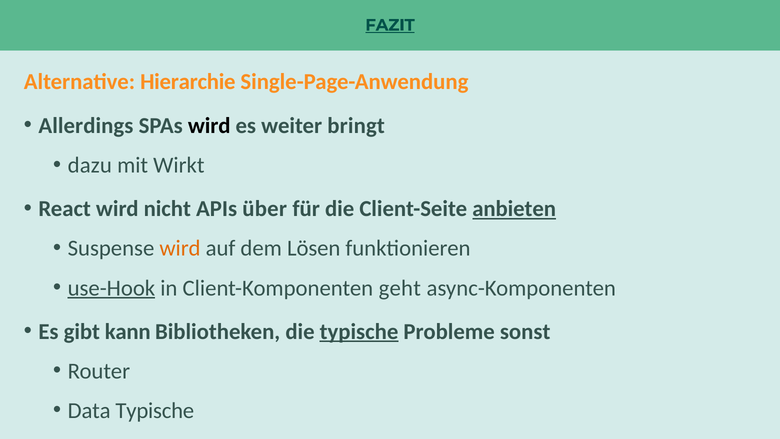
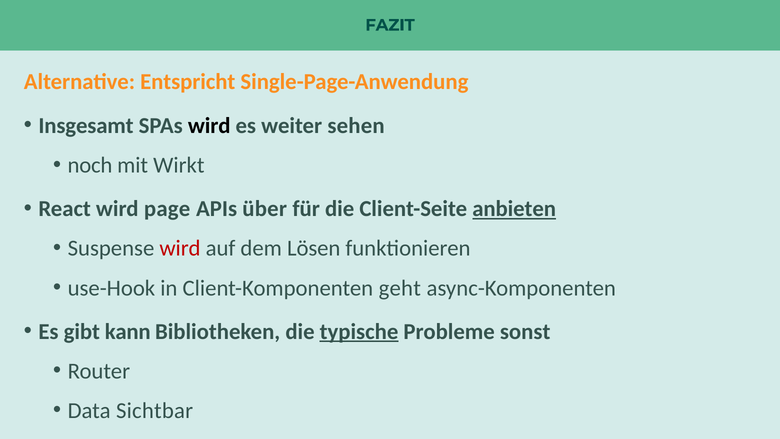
FAZIT underline: present -> none
Hierarchie: Hierarchie -> Entspricht
Allerdings: Allerdings -> Insgesamt
bringt: bringt -> sehen
dazu: dazu -> noch
nicht: nicht -> page
wird at (180, 248) colour: orange -> red
use-Hook underline: present -> none
Data Typische: Typische -> Sichtbar
